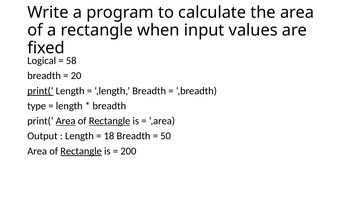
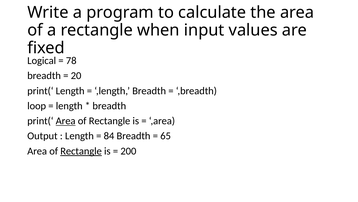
58: 58 -> 78
print(‘ at (40, 91) underline: present -> none
type: type -> loop
Rectangle at (110, 121) underline: present -> none
18: 18 -> 84
50: 50 -> 65
